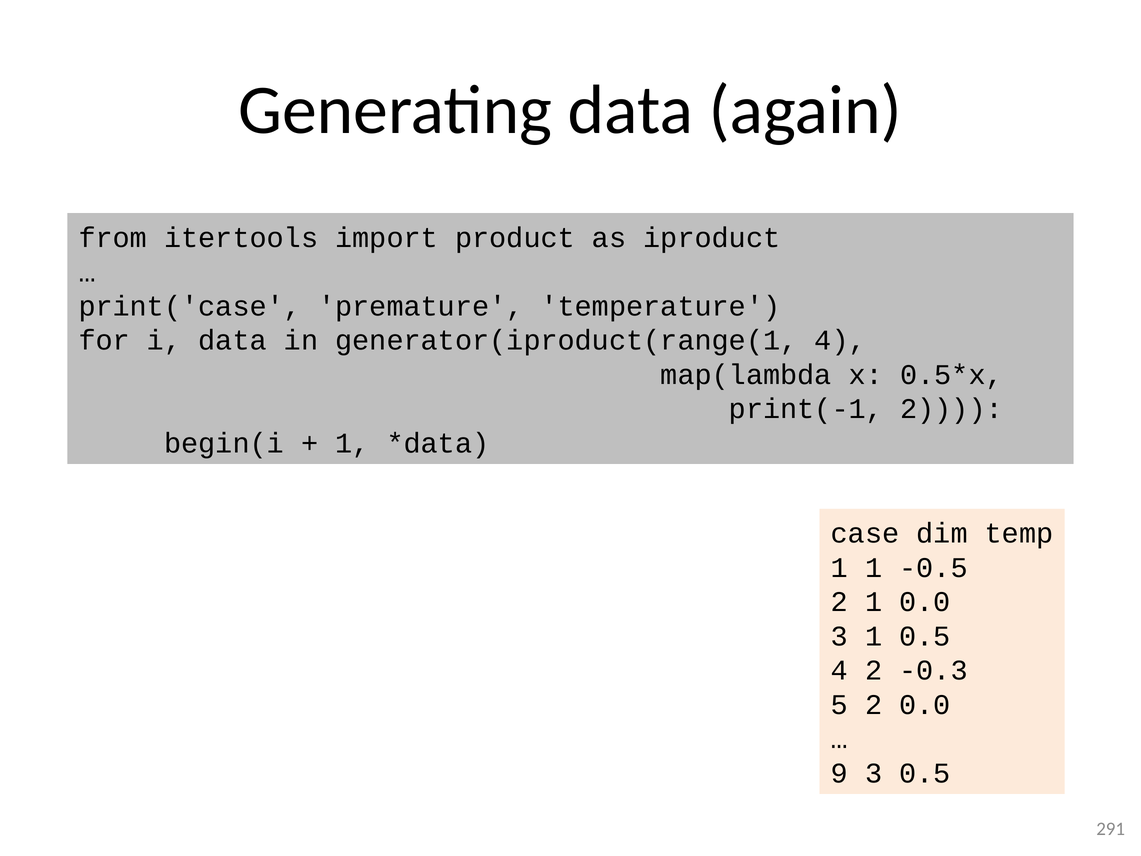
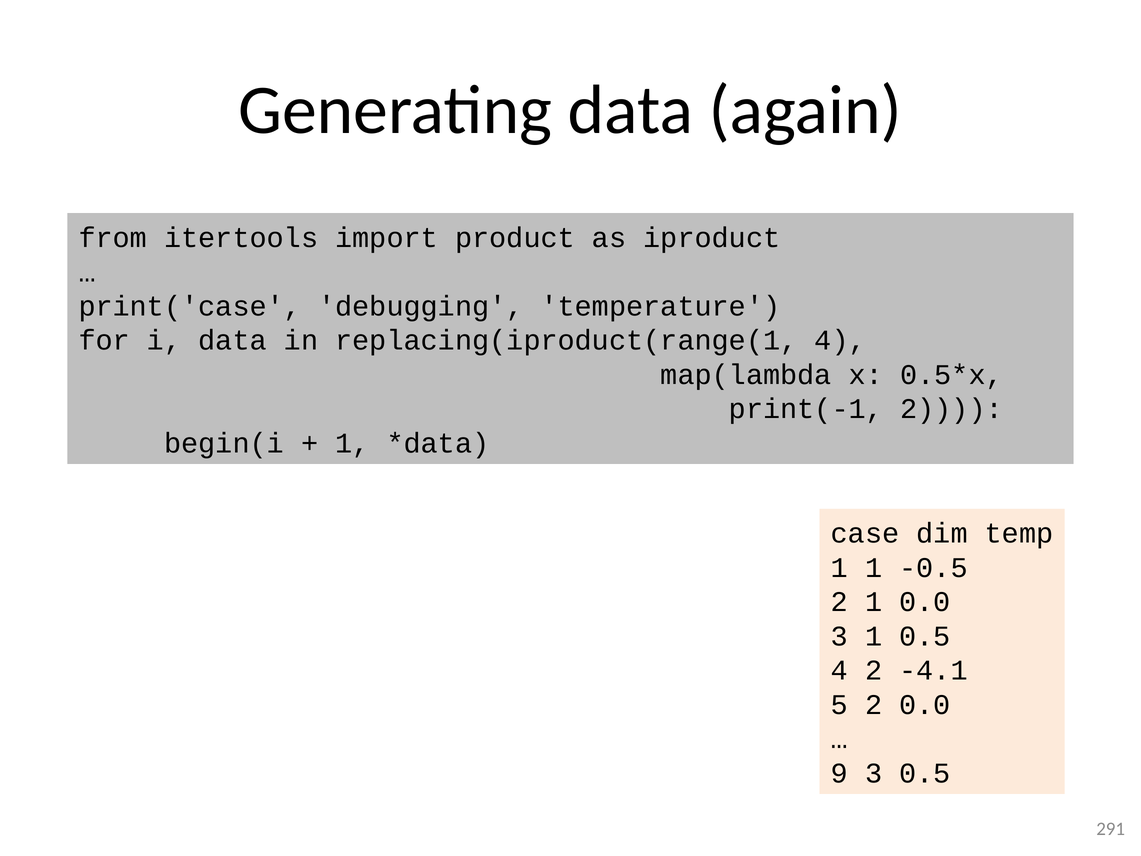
premature: premature -> debugging
generator(iproduct(range(1: generator(iproduct(range(1 -> replacing(iproduct(range(1
-0.3: -0.3 -> -4.1
